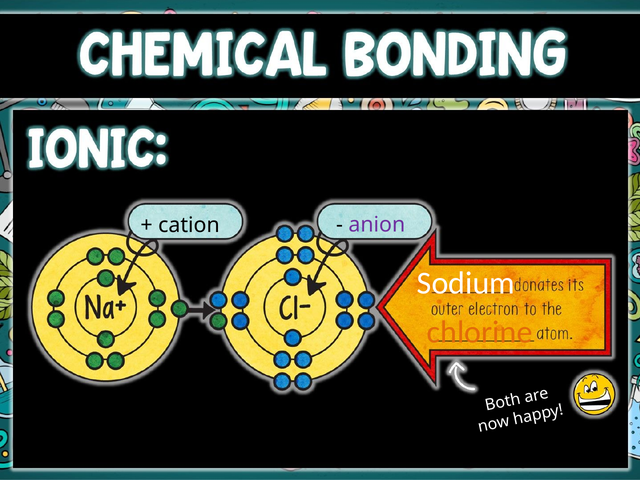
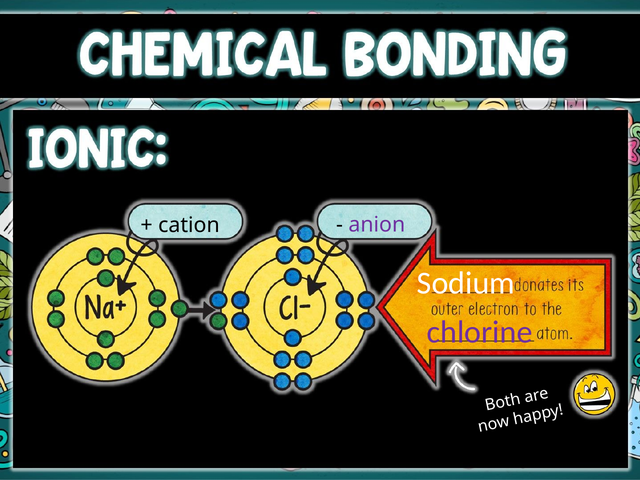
chlorine colour: orange -> purple
